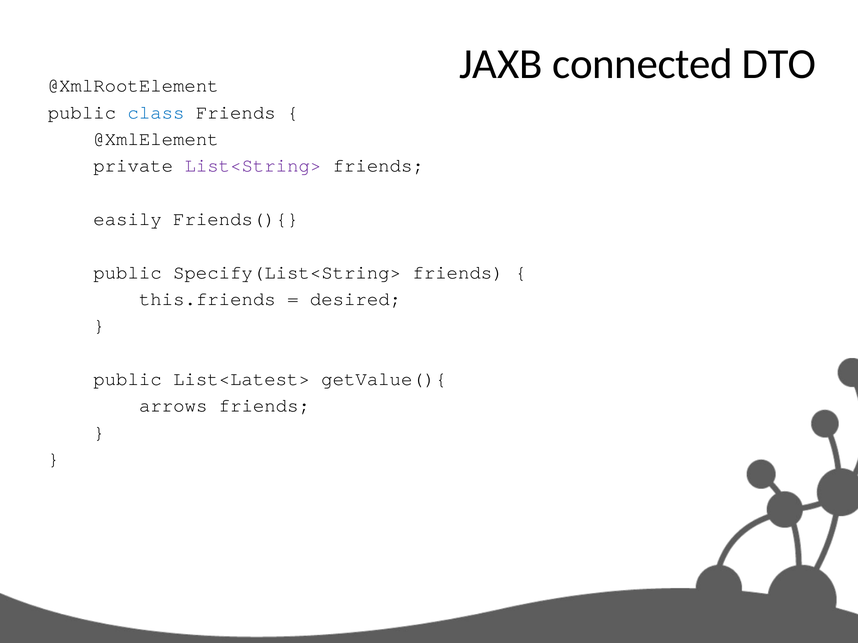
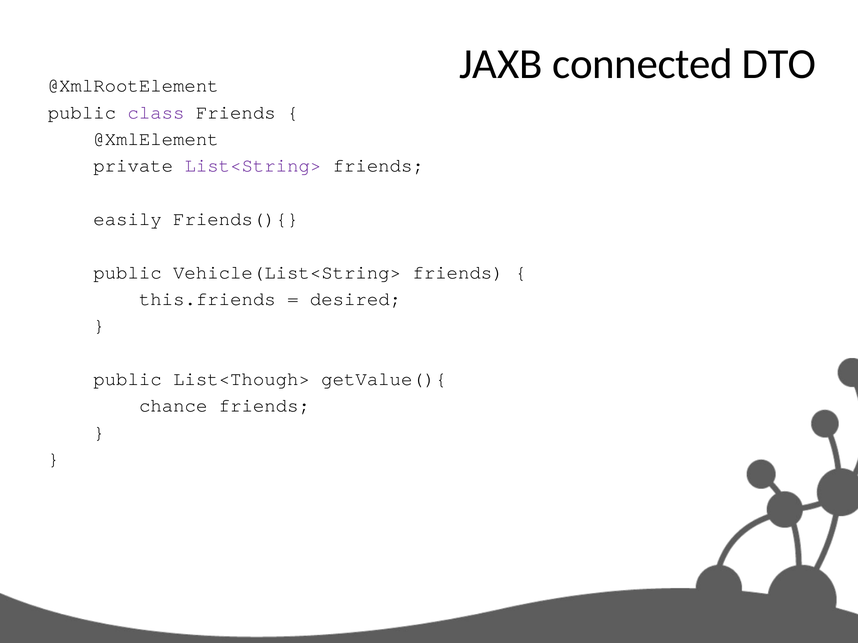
class colour: blue -> purple
Specify(List<String>: Specify(List<String> -> Vehicle(List<String>
List<Latest>: List<Latest> -> List<Though>
arrows: arrows -> chance
